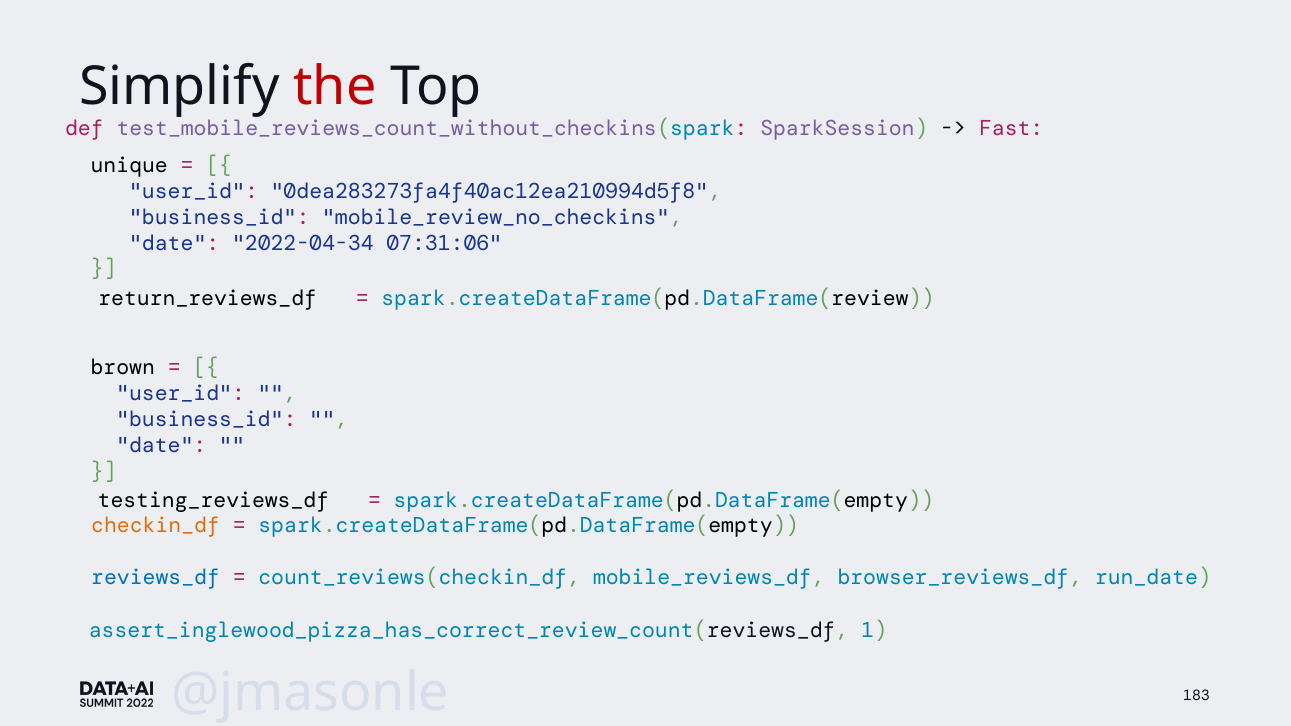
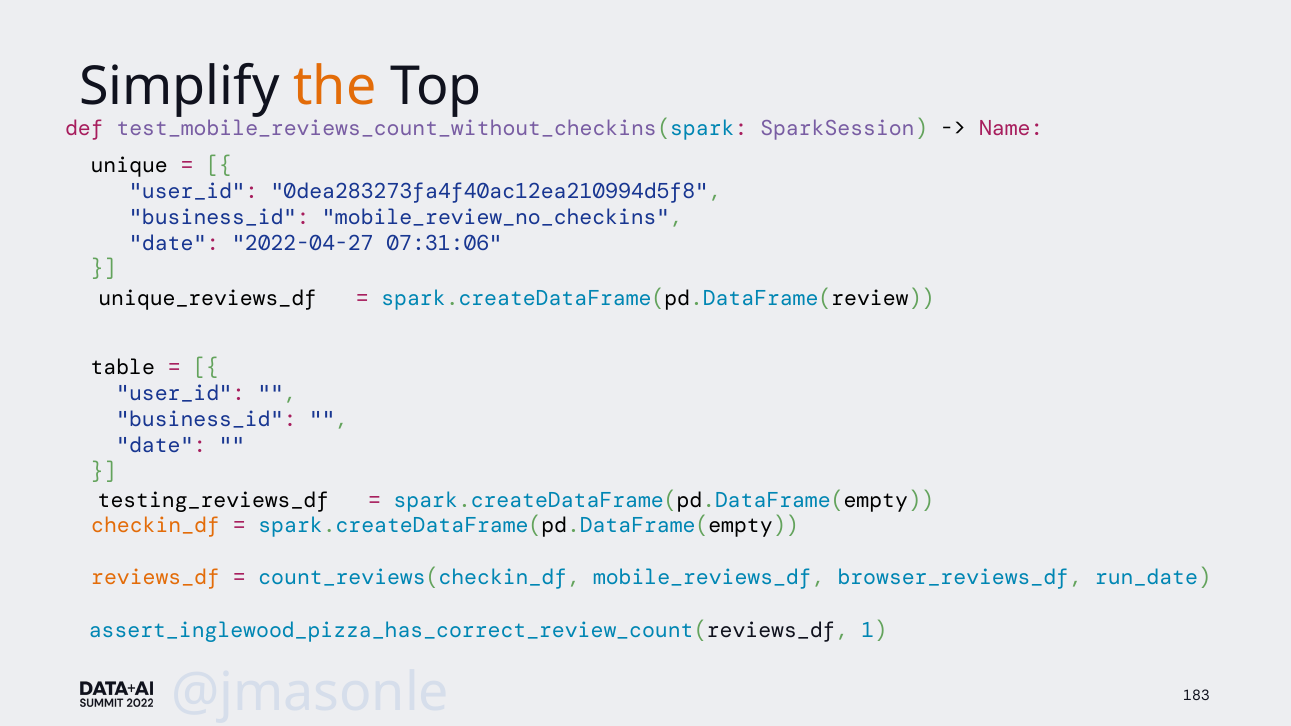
the colour: red -> orange
Fast: Fast -> Name
2022-04-34: 2022-04-34 -> 2022-04-27
return_reviews_df: return_reviews_df -> unique_reviews_df
brown: brown -> table
reviews_df colour: blue -> orange
